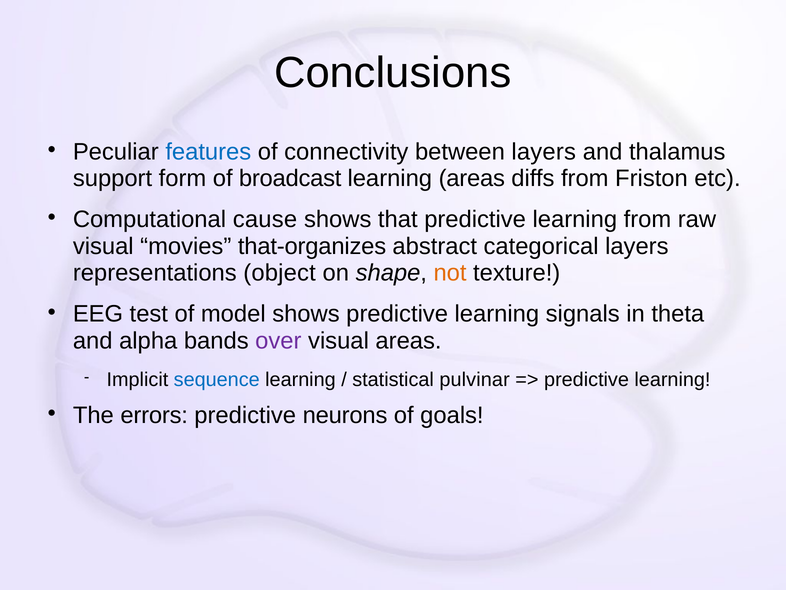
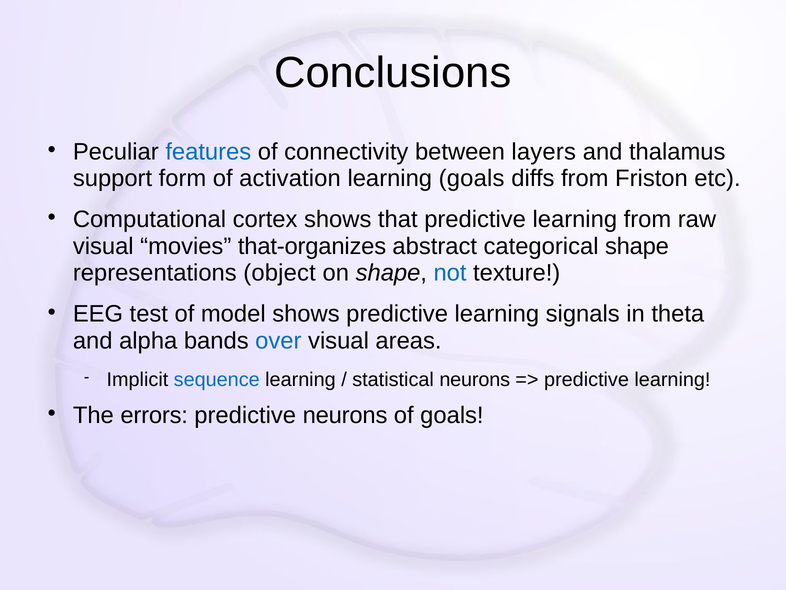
broadcast: broadcast -> activation
learning areas: areas -> goals
cause: cause -> cortex
categorical layers: layers -> shape
not colour: orange -> blue
over colour: purple -> blue
statistical pulvinar: pulvinar -> neurons
